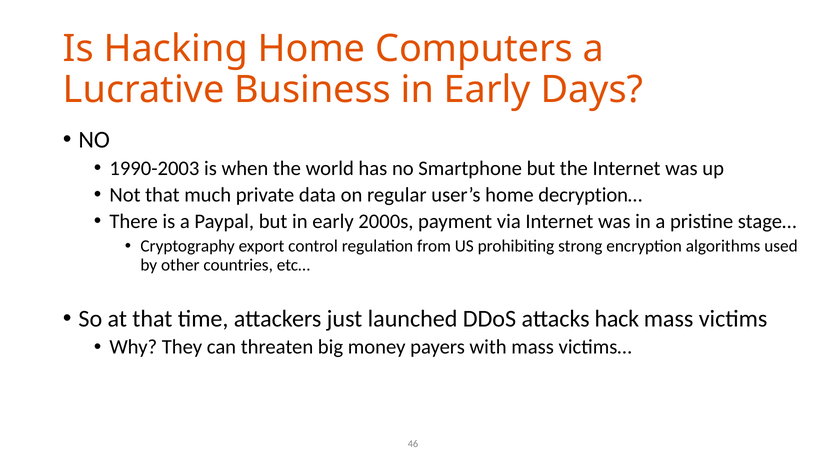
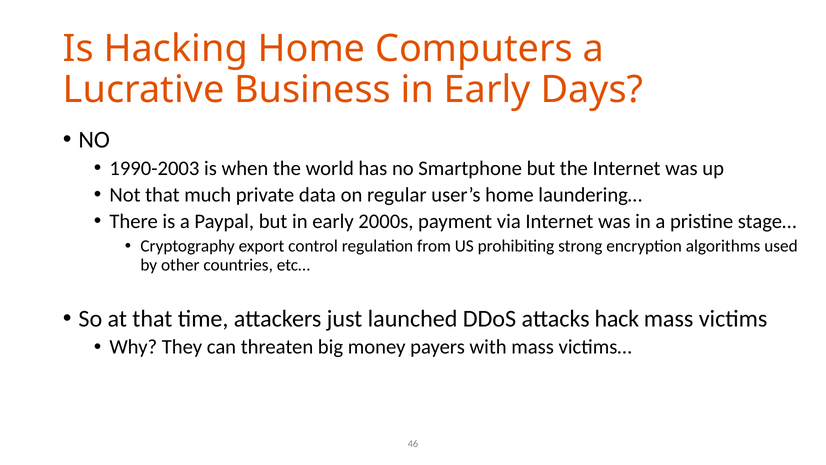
decryption…: decryption… -> laundering…
